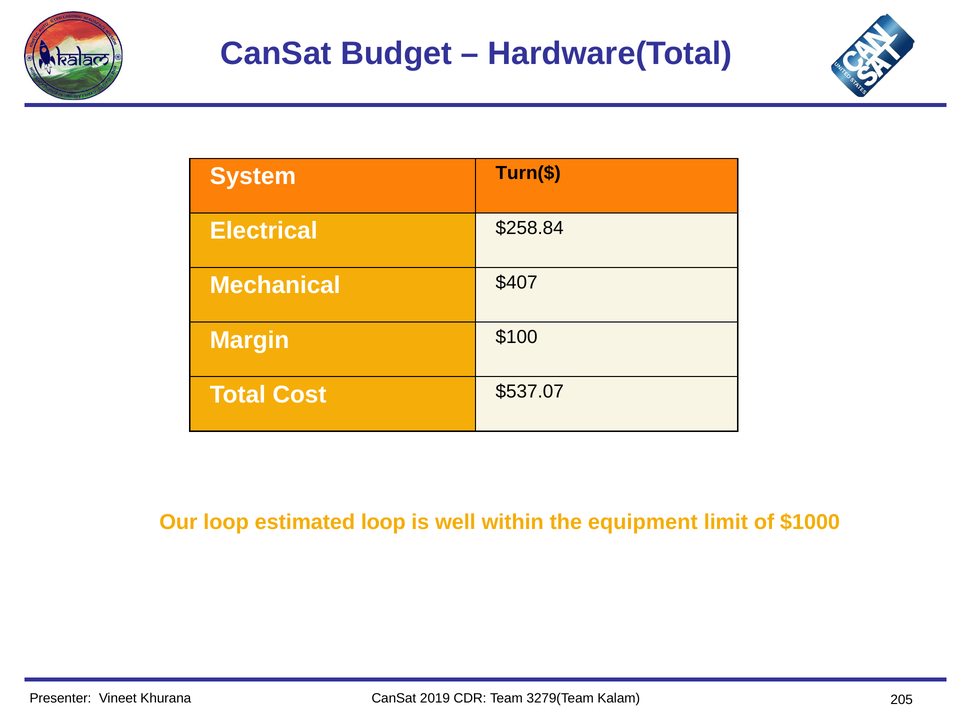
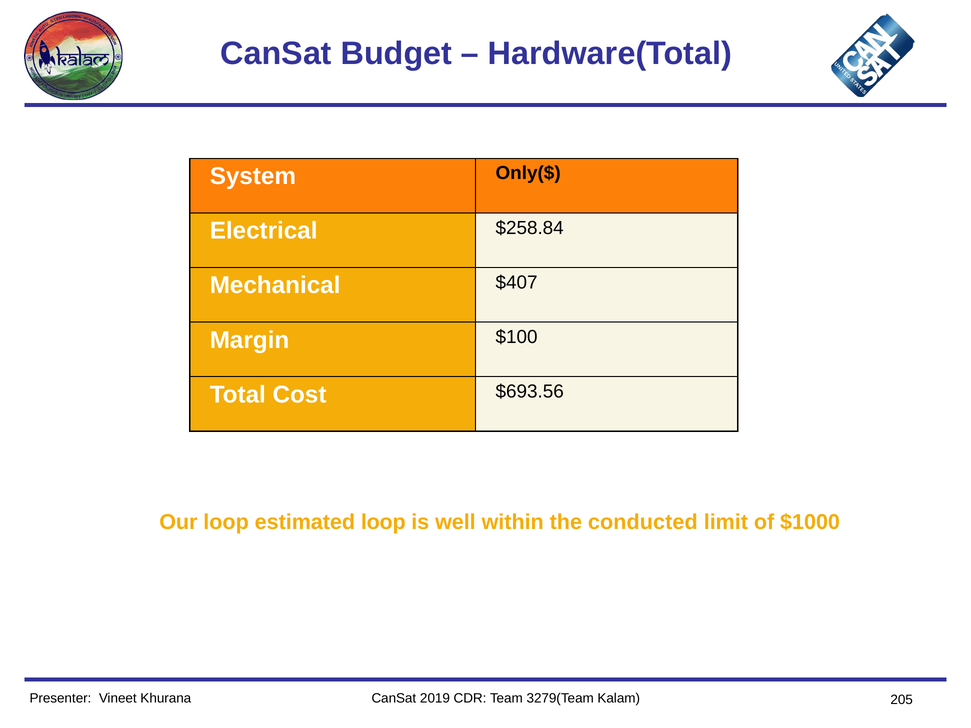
Turn($: Turn($ -> Only($
$537.07: $537.07 -> $693.56
equipment: equipment -> conducted
